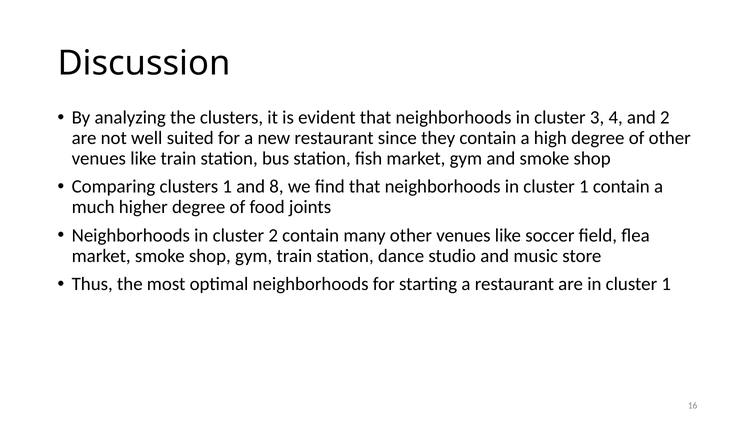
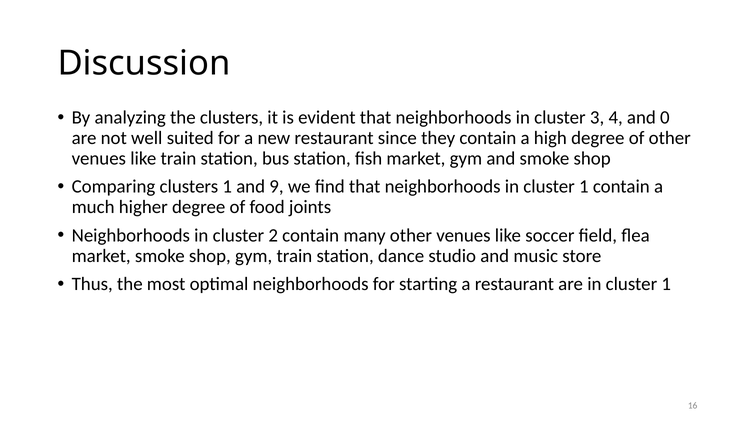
and 2: 2 -> 0
8: 8 -> 9
